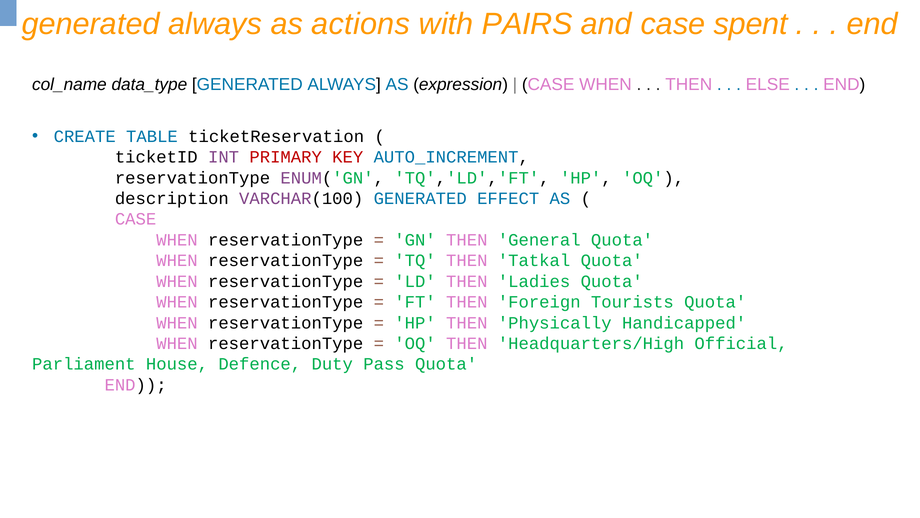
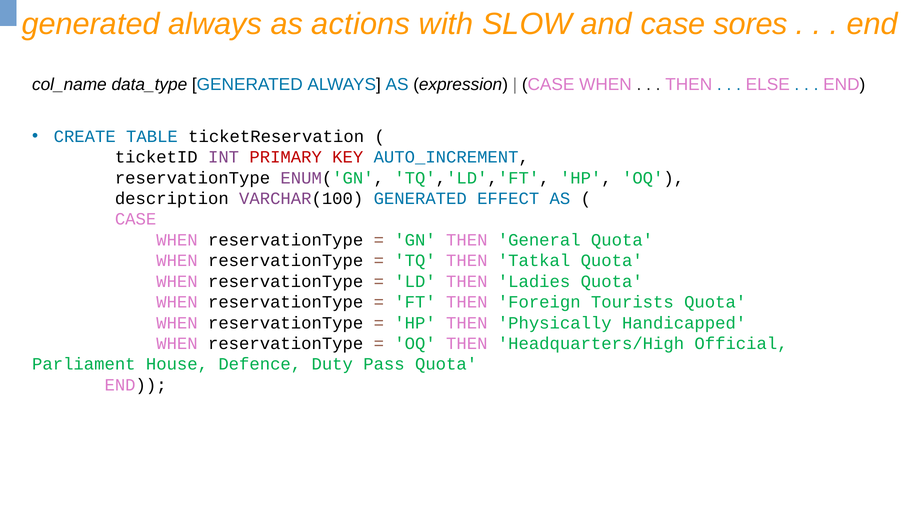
PAIRS: PAIRS -> SLOW
spent: spent -> sores
